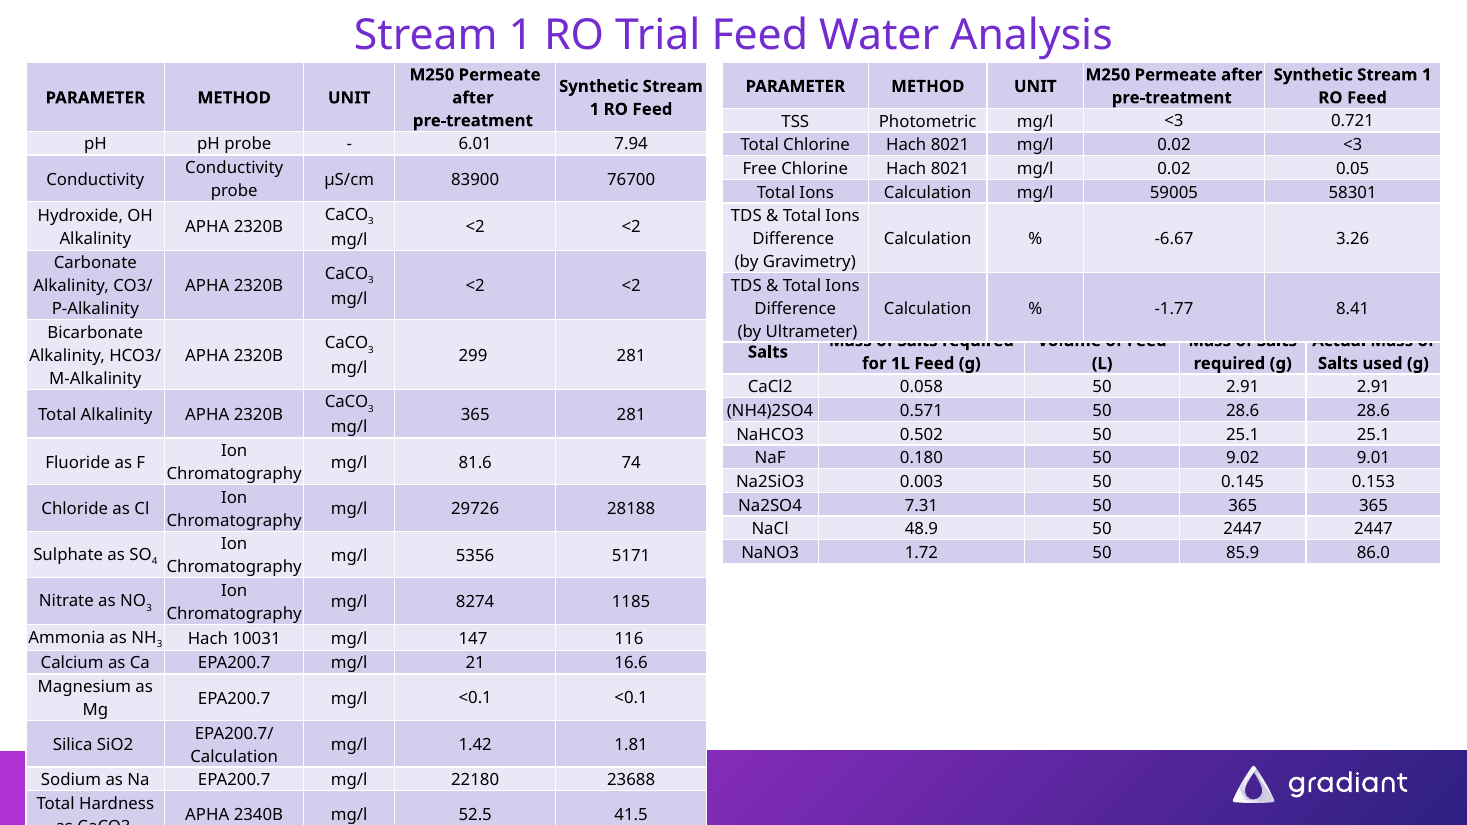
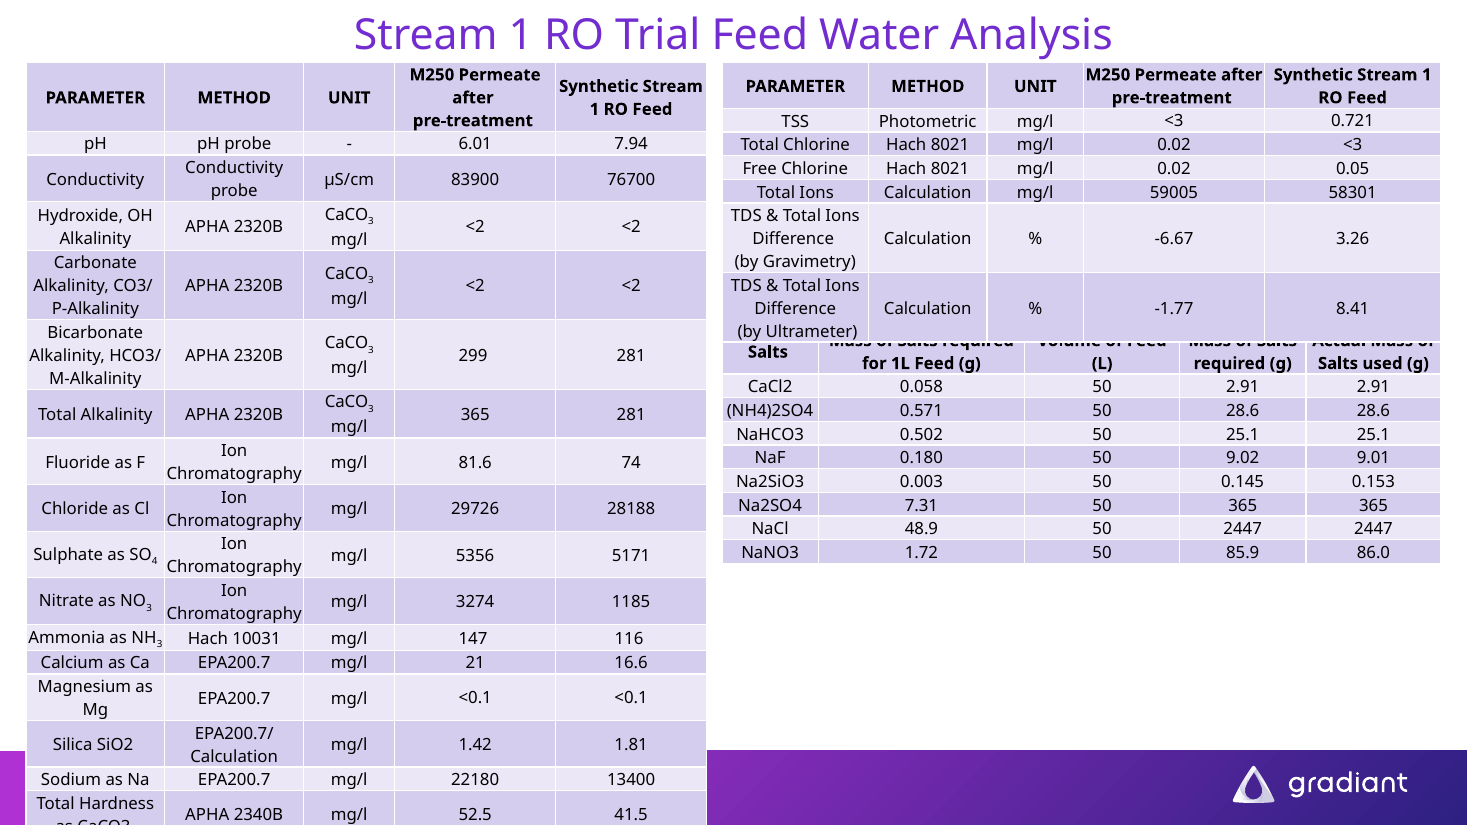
8274: 8274 -> 3274
23688: 23688 -> 13400
